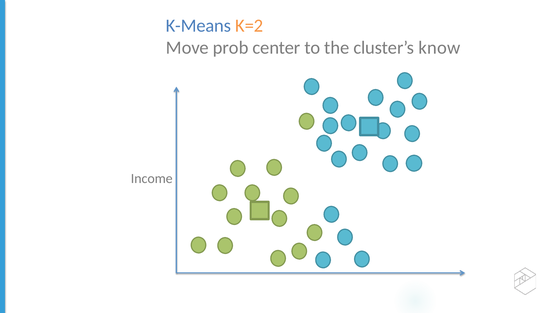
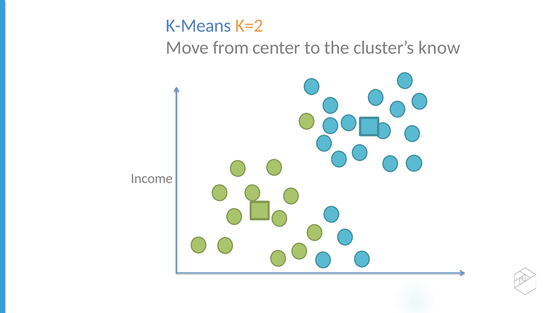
prob: prob -> from
